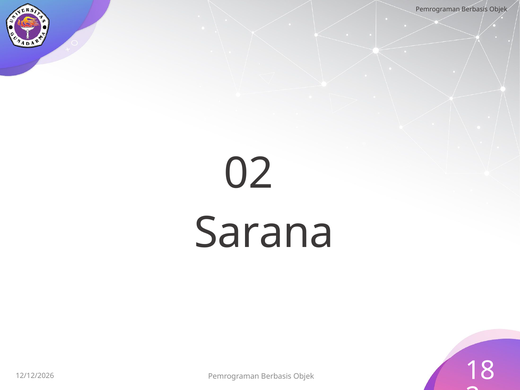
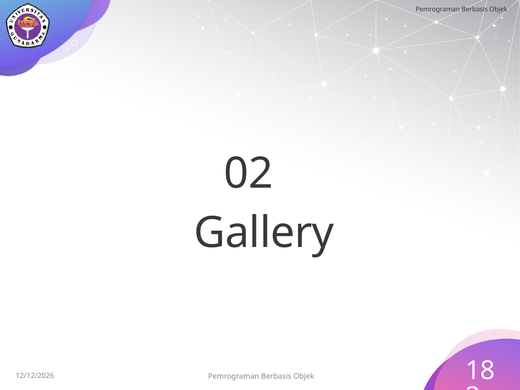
Sarana: Sarana -> Gallery
